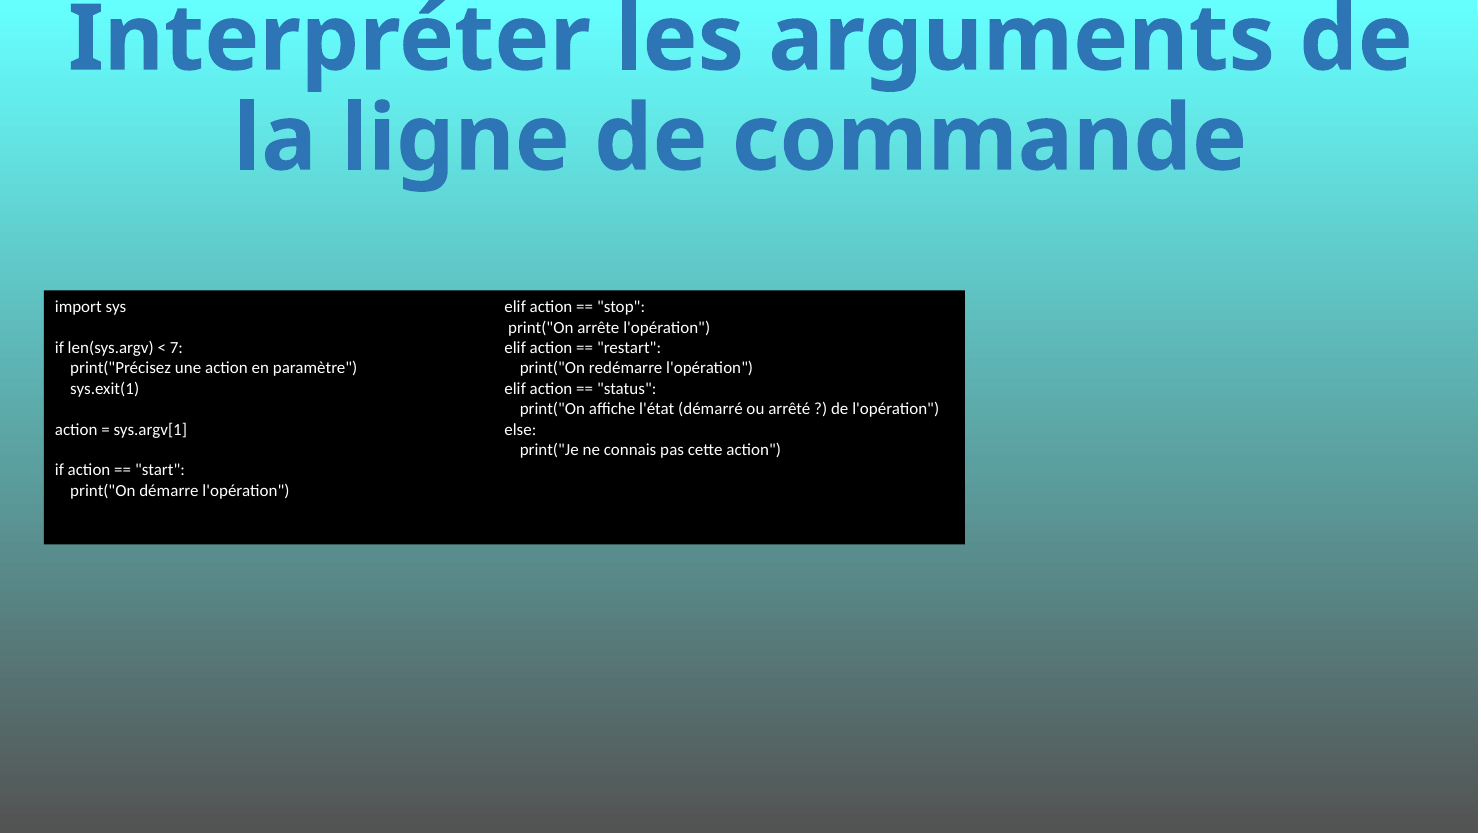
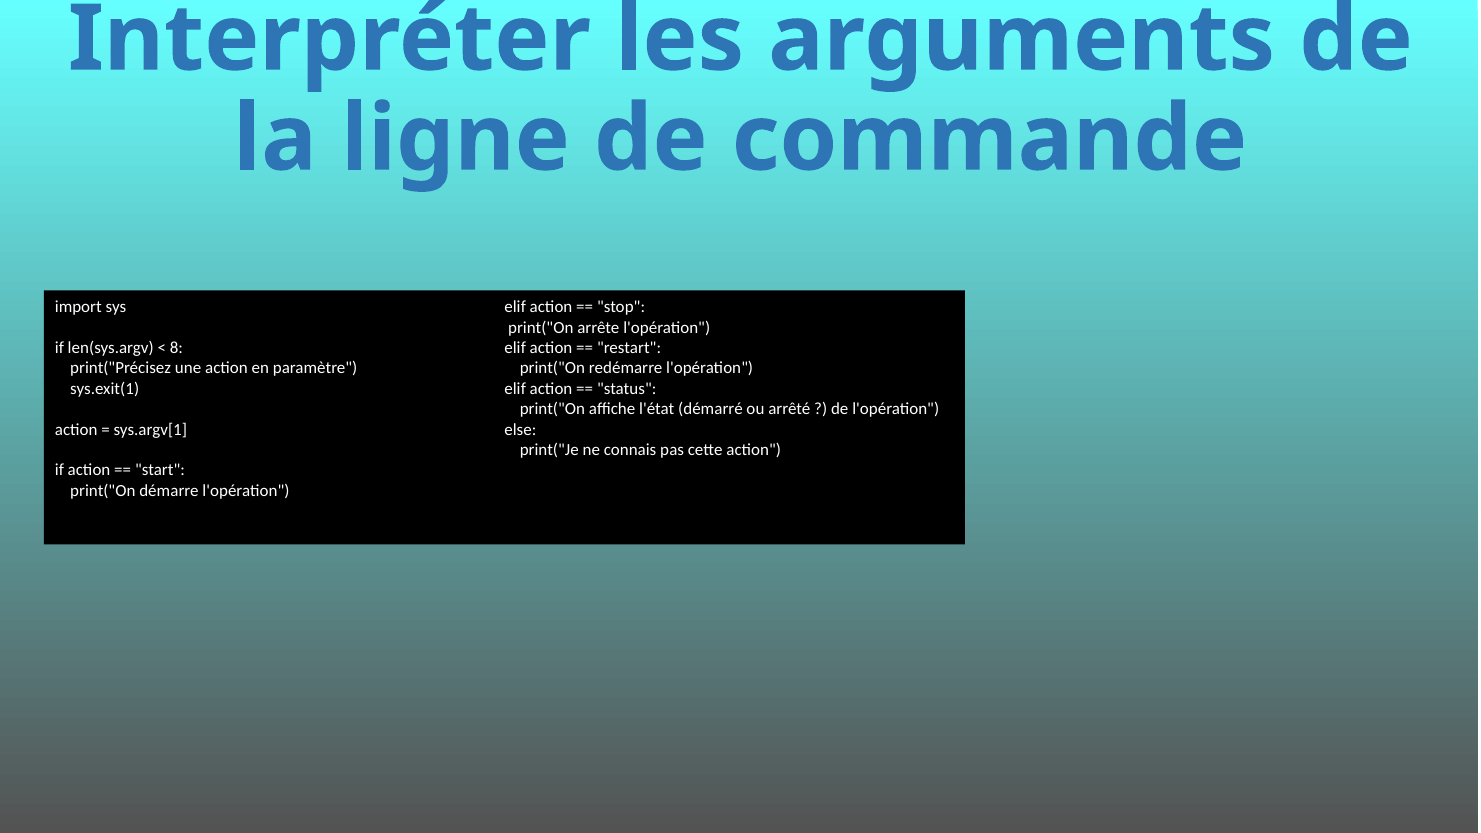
7: 7 -> 8
